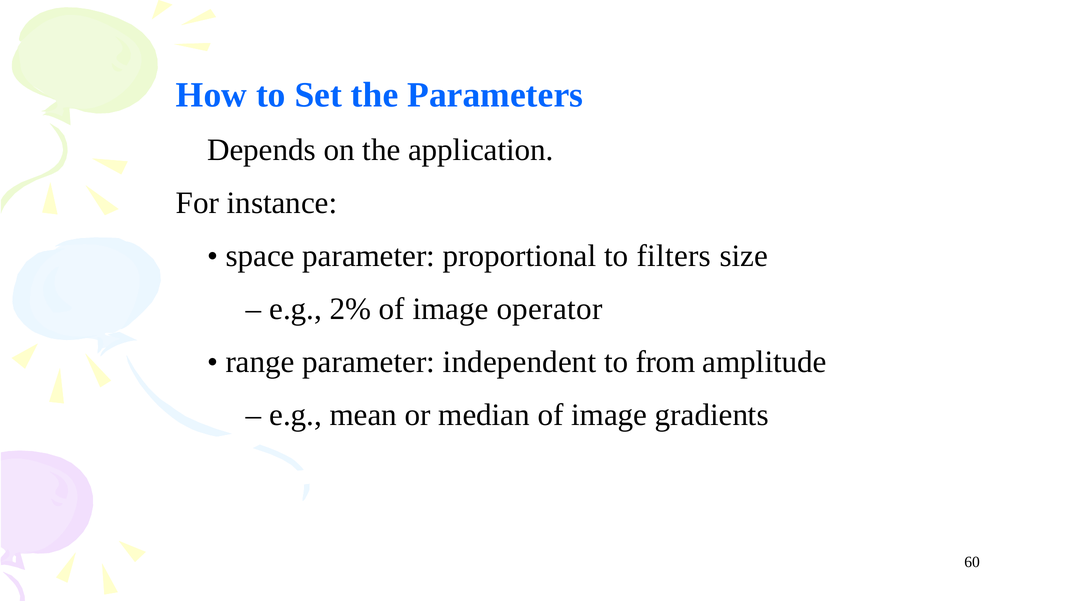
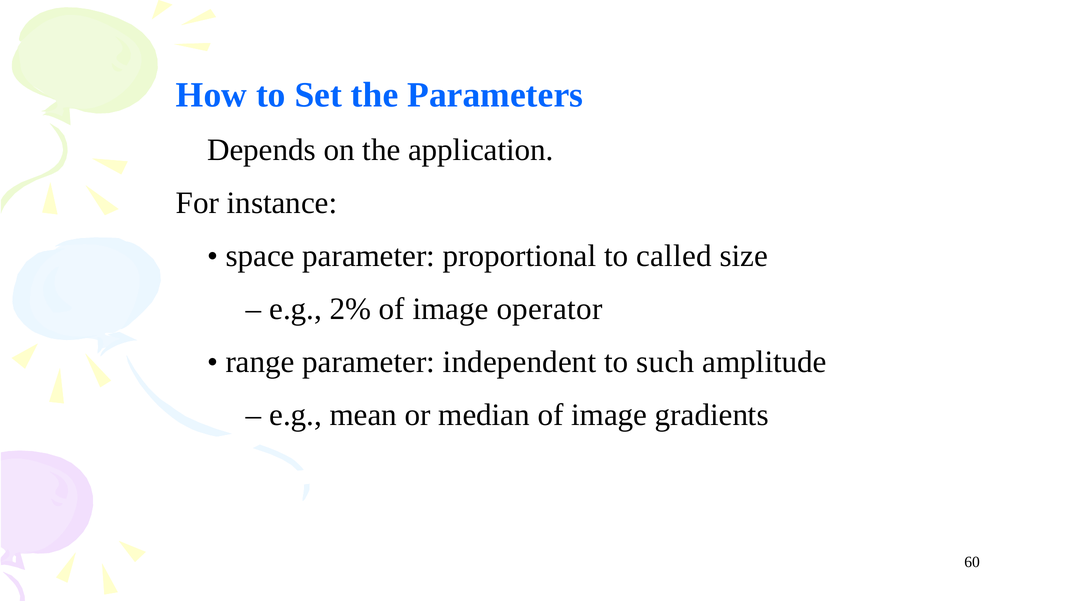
filters: filters -> called
from: from -> such
